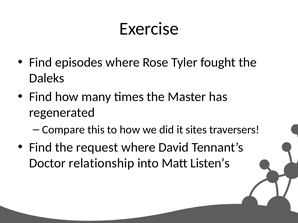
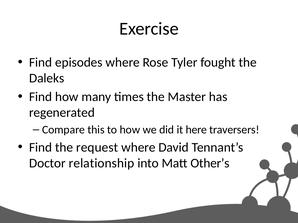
sites: sites -> here
Listen’s: Listen’s -> Other’s
